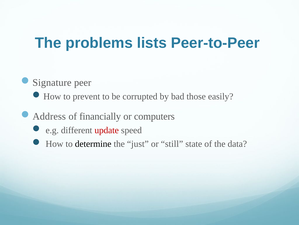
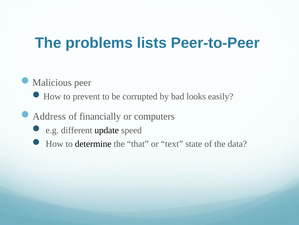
Signature: Signature -> Malicious
those: those -> looks
update colour: red -> black
just: just -> that
still: still -> text
